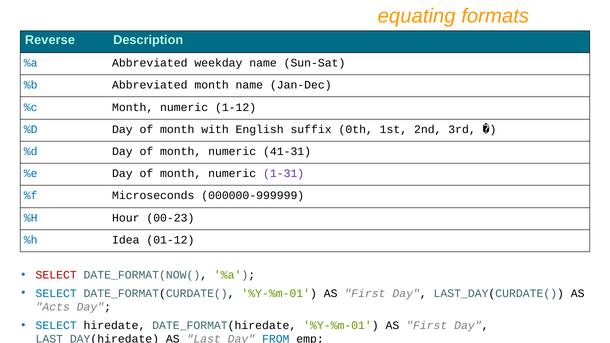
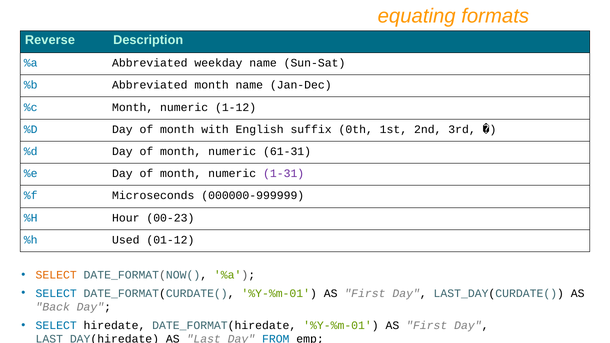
41-31: 41-31 -> 61-31
Idea: Idea -> Used
SELECT at (56, 275) colour: red -> orange
Acts: Acts -> Back
